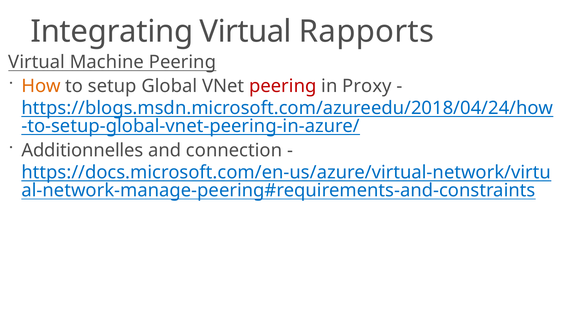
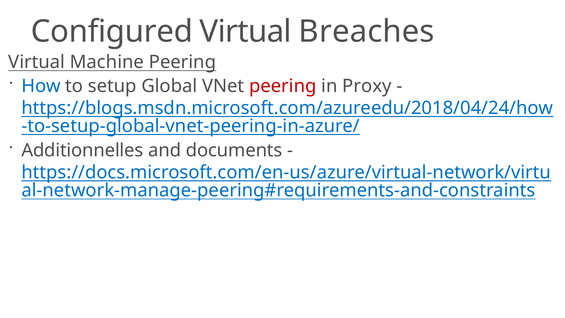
Integrating: Integrating -> Configured
Rapports: Rapports -> Breaches
How colour: orange -> blue
connection: connection -> documents
